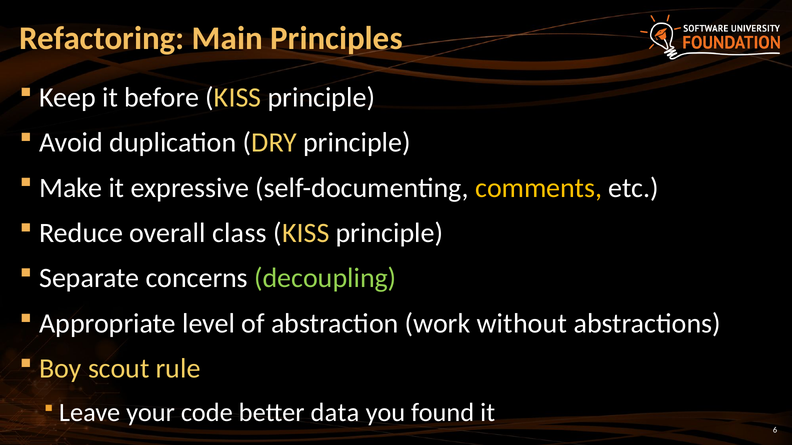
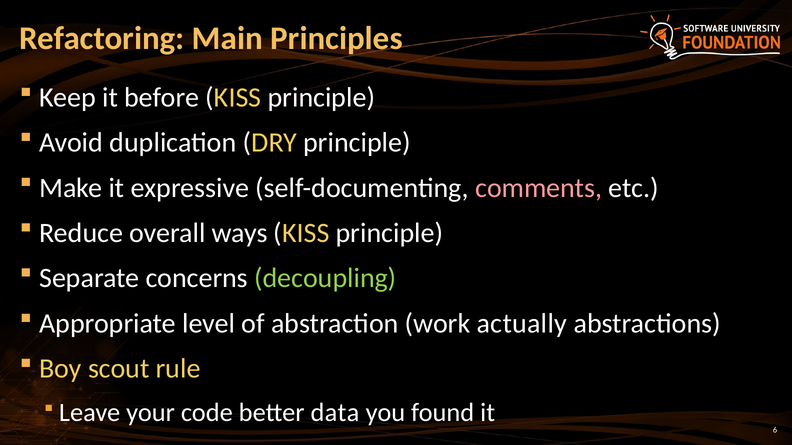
comments colour: yellow -> pink
class: class -> ways
without: without -> actually
